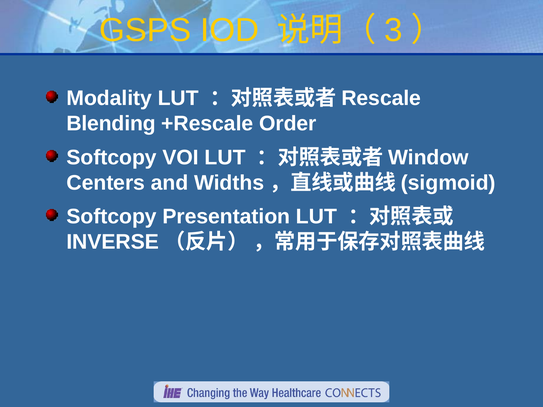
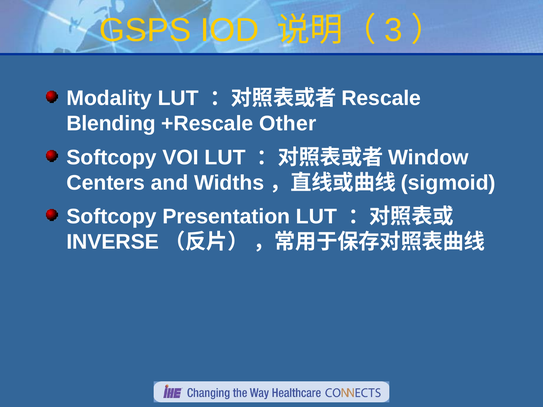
Order: Order -> Other
